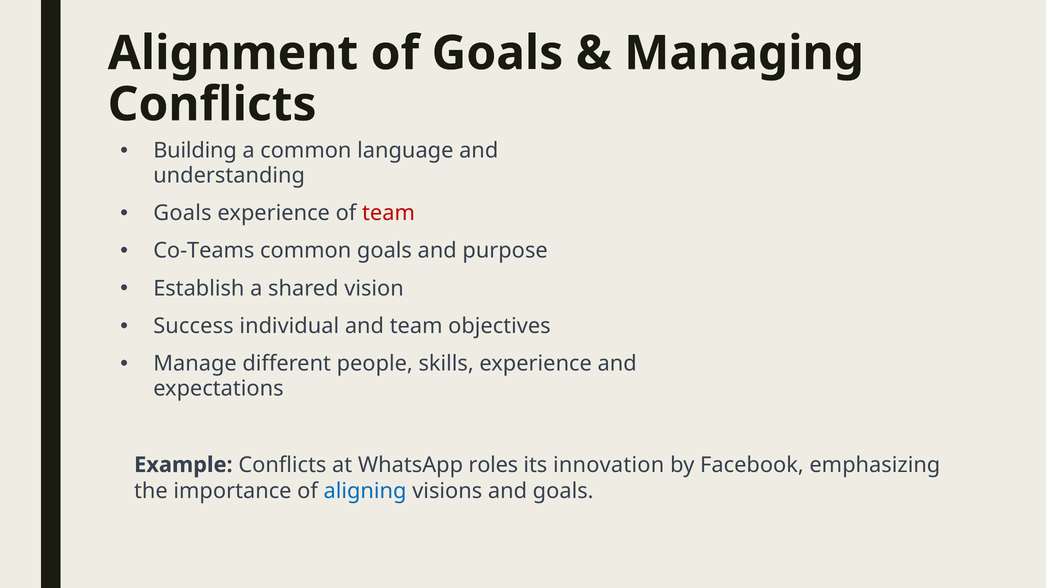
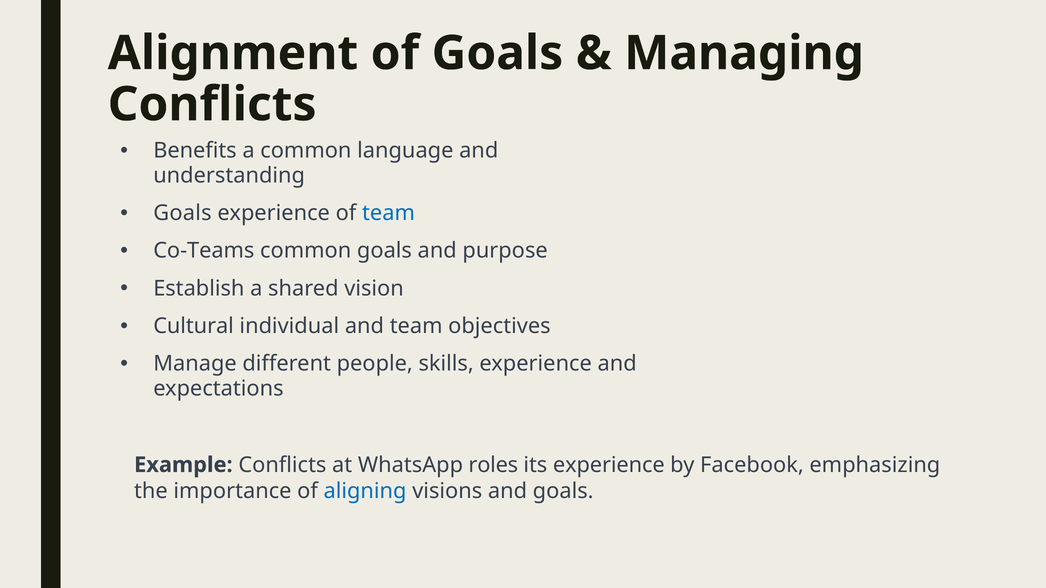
Building: Building -> Benefits
team at (388, 213) colour: red -> blue
Success: Success -> Cultural
its innovation: innovation -> experience
